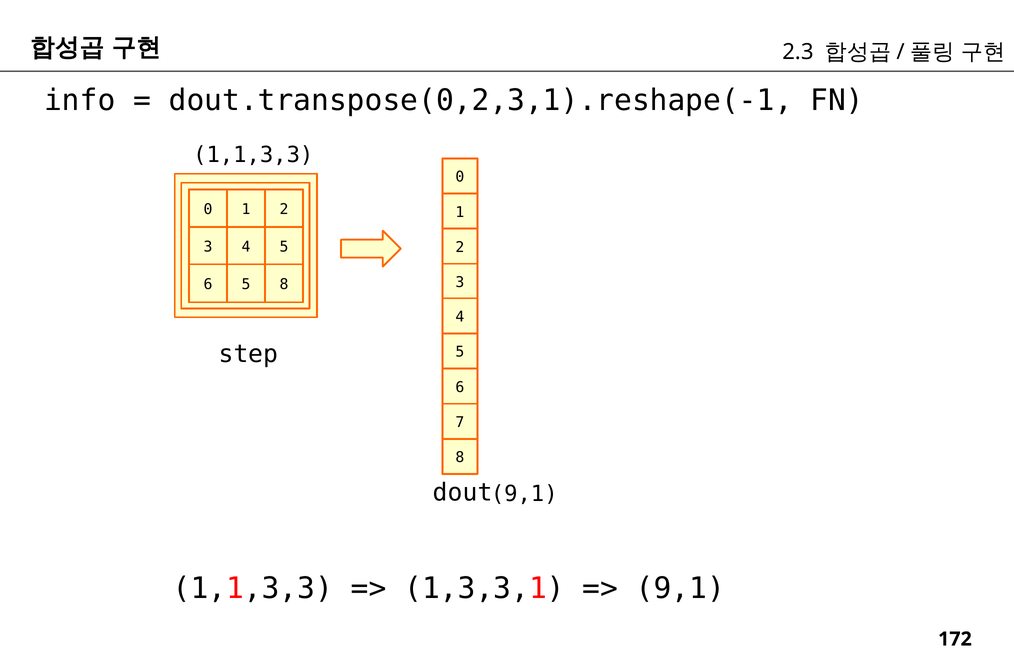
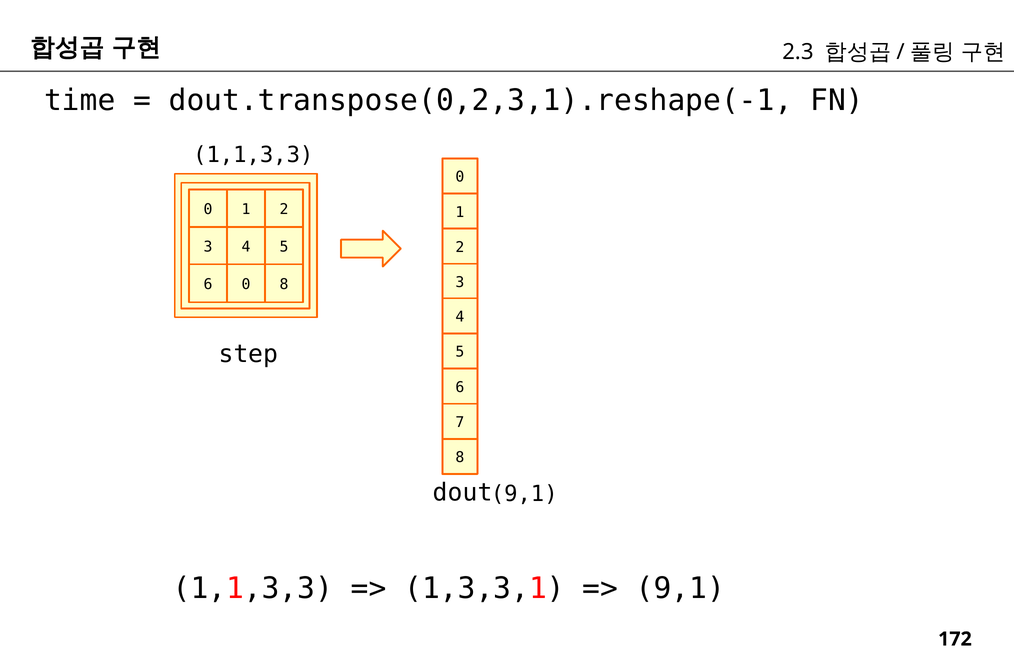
info: info -> time
5 at (246, 284): 5 -> 0
